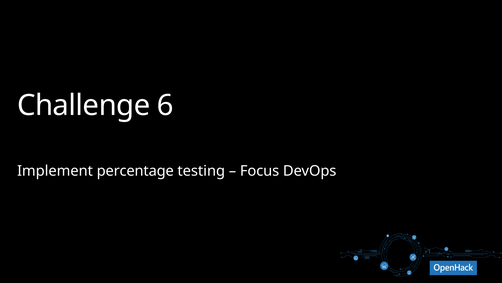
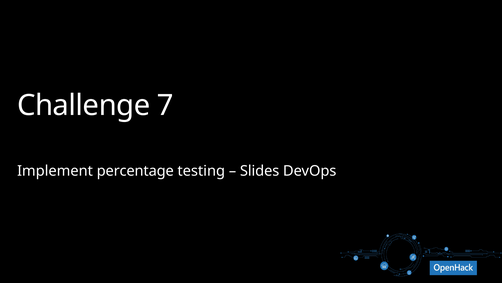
6: 6 -> 7
Focus: Focus -> Slides
